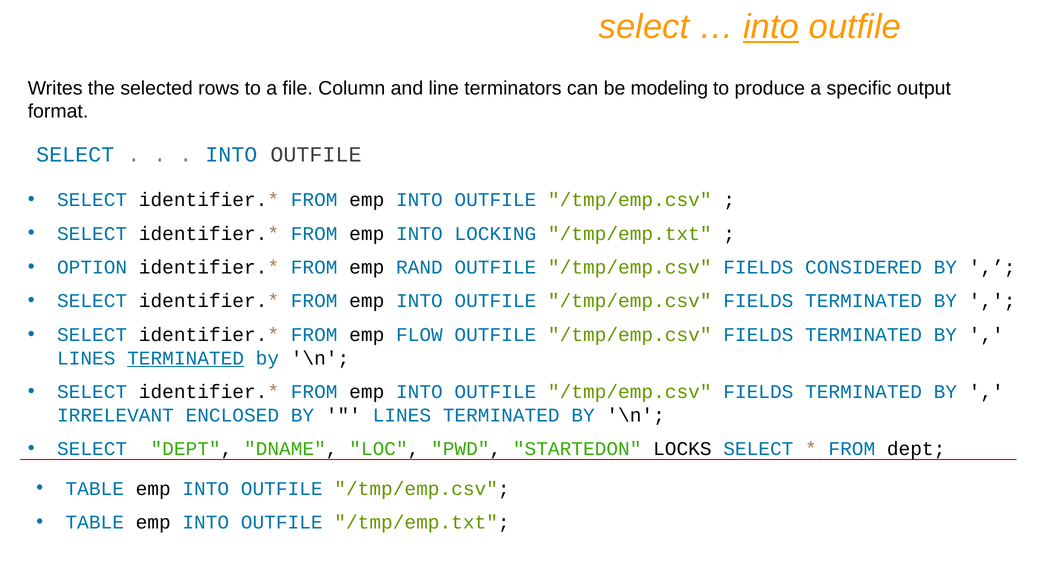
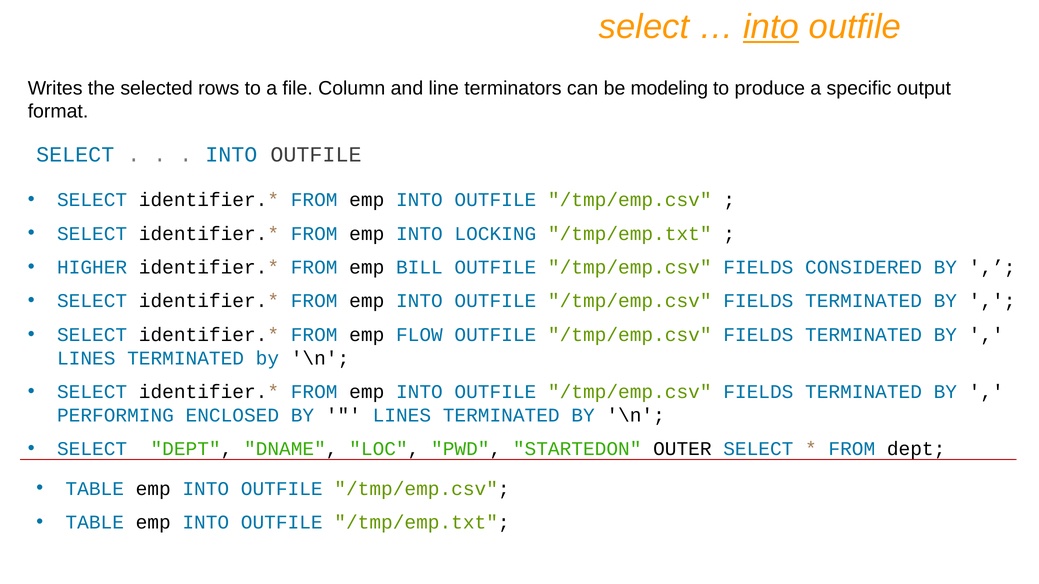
OPTION: OPTION -> HIGHER
RAND: RAND -> BILL
TERMINATED at (186, 358) underline: present -> none
IRRELEVANT: IRRELEVANT -> PERFORMING
LOCKS: LOCKS -> OUTER
